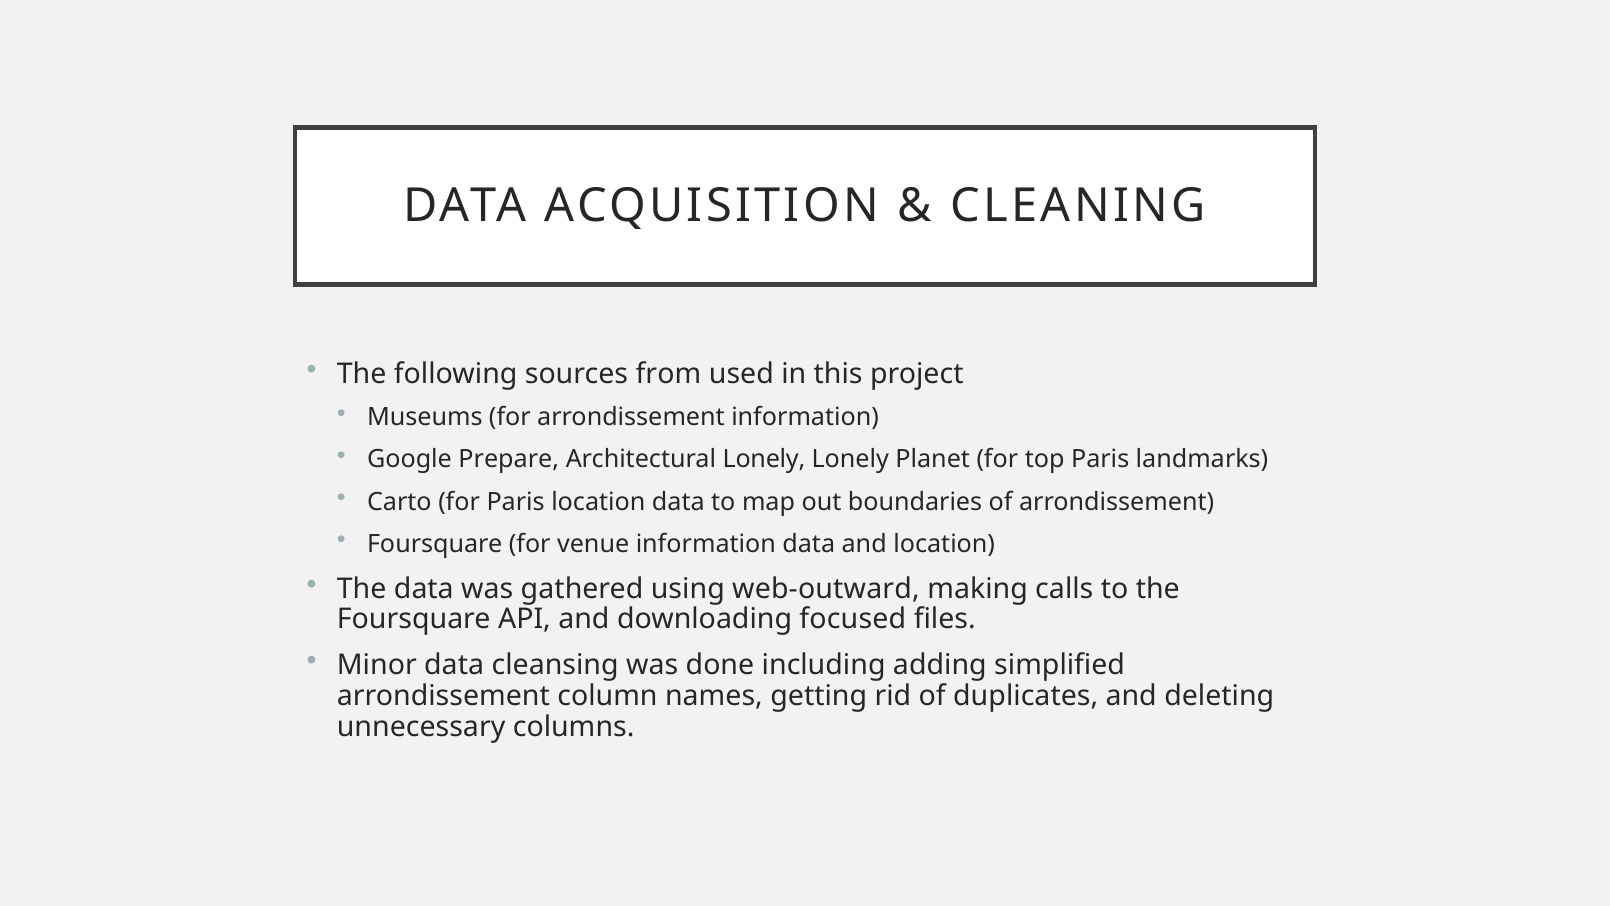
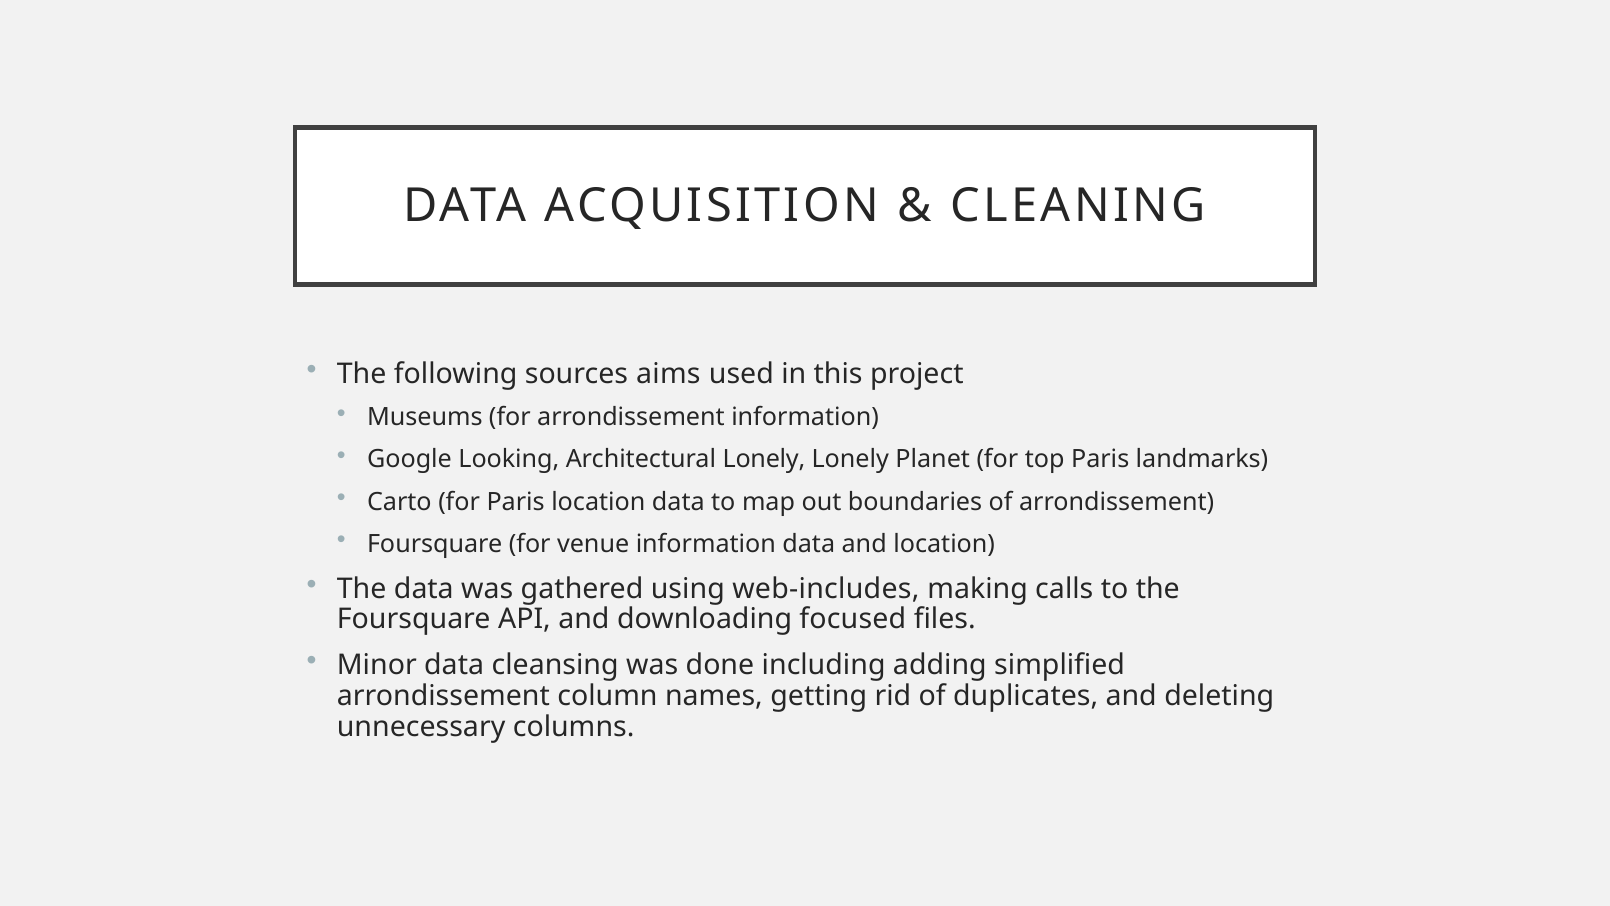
from: from -> aims
Prepare: Prepare -> Looking
web-outward: web-outward -> web-includes
